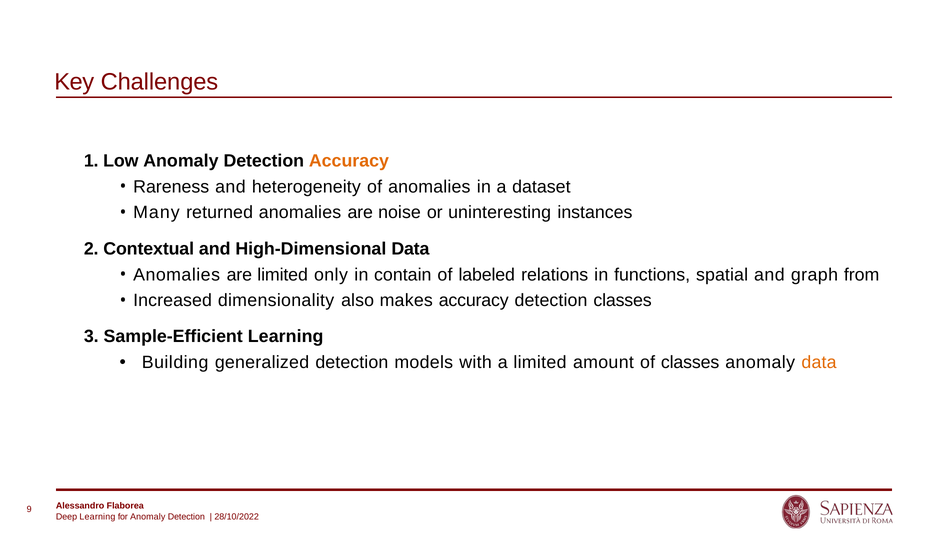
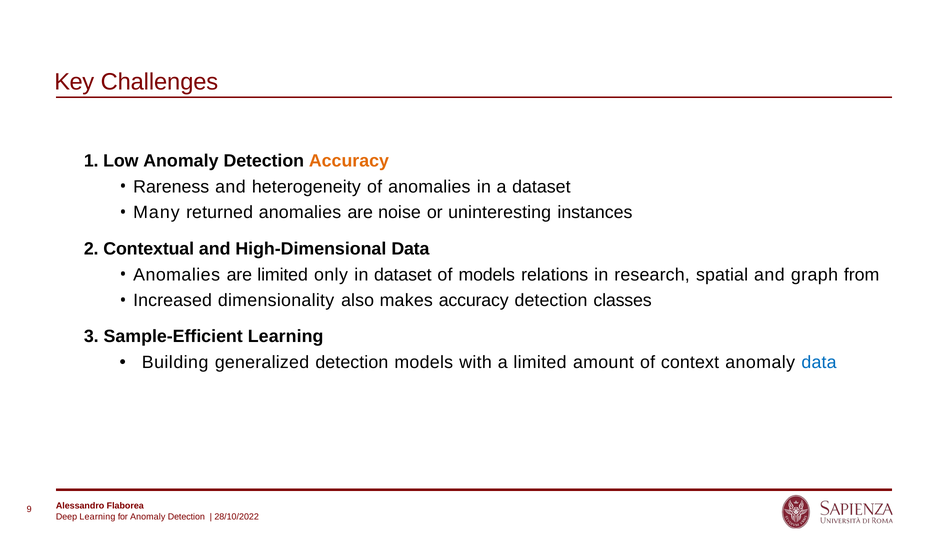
in contain: contain -> dataset
of labeled: labeled -> models
functions: functions -> research
of classes: classes -> context
data at (819, 363) colour: orange -> blue
